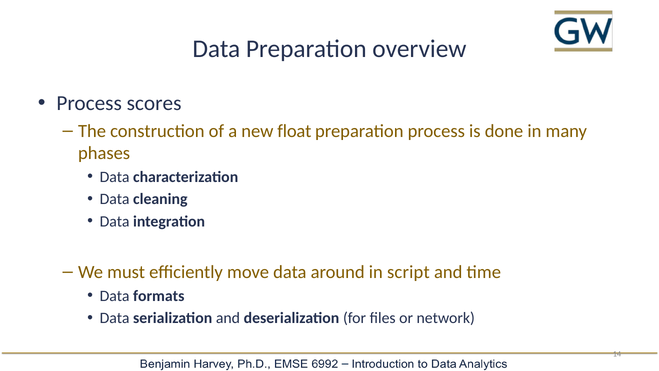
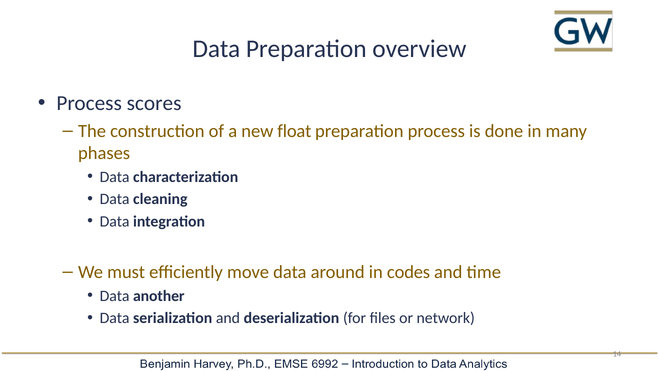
script: script -> codes
formats: formats -> another
